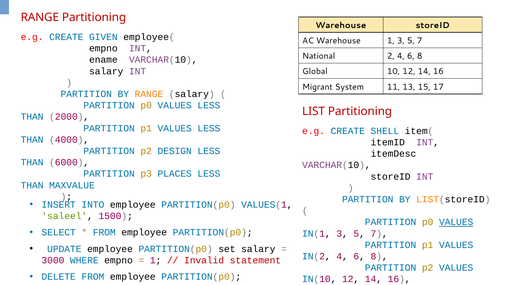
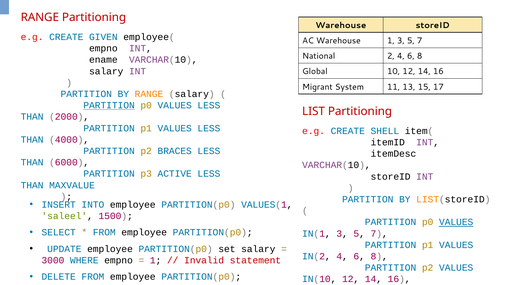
PARTITION at (109, 105) underline: none -> present
DESIGN: DESIGN -> BRACES
PLACES: PLACES -> ACTIVE
